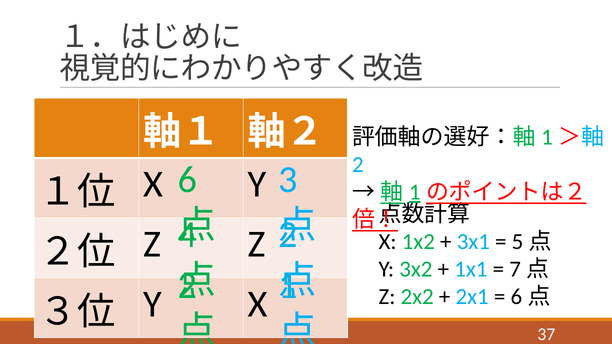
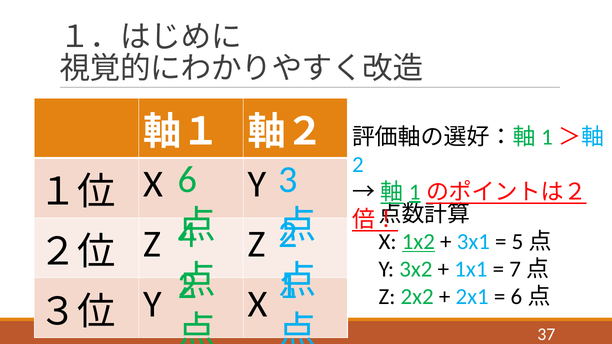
1x2 underline: none -> present
